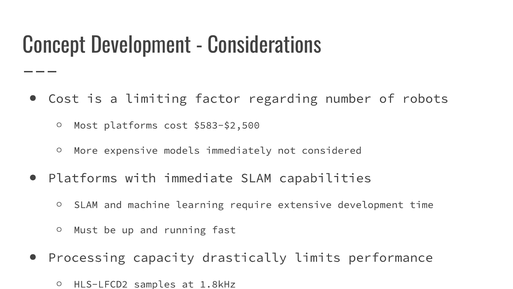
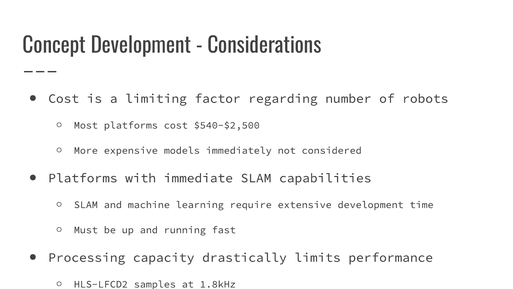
$583-$2,500: $583-$2,500 -> $540-$2,500
